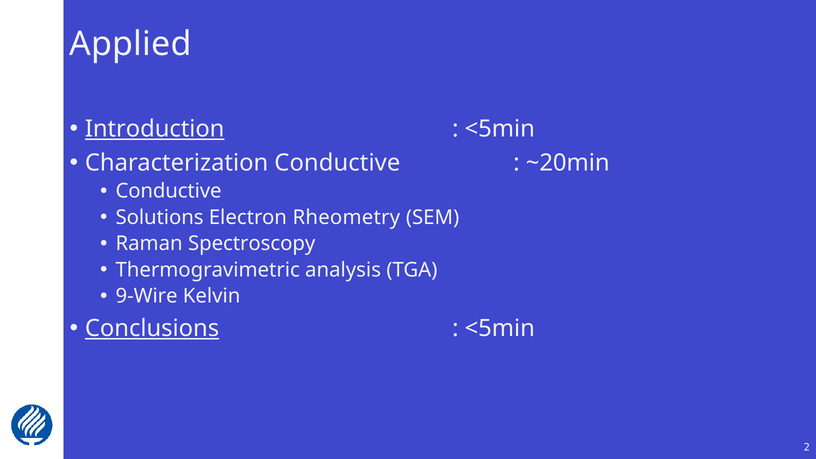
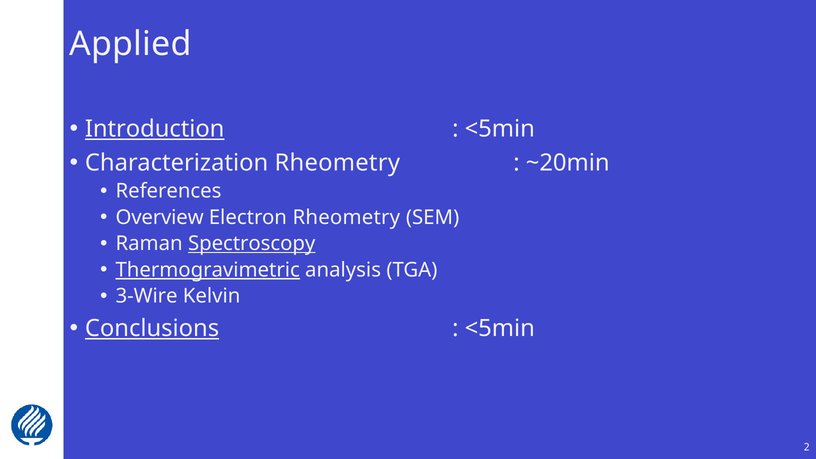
Characterization Conductive: Conductive -> Rheometry
Conductive at (169, 191): Conductive -> References
Solutions: Solutions -> Overview
Spectroscopy underline: none -> present
Thermogravimetric underline: none -> present
9-Wire: 9-Wire -> 3-Wire
